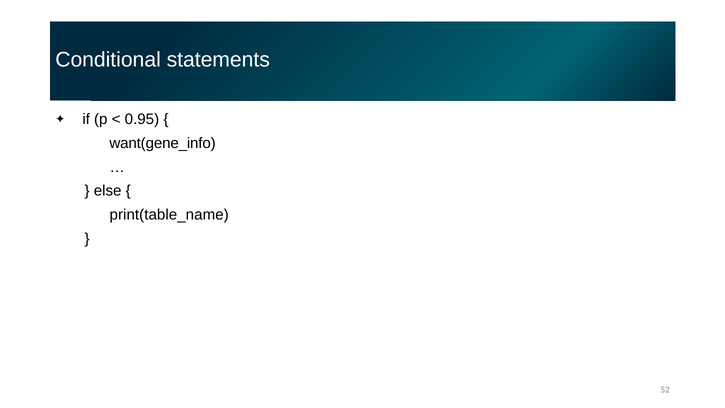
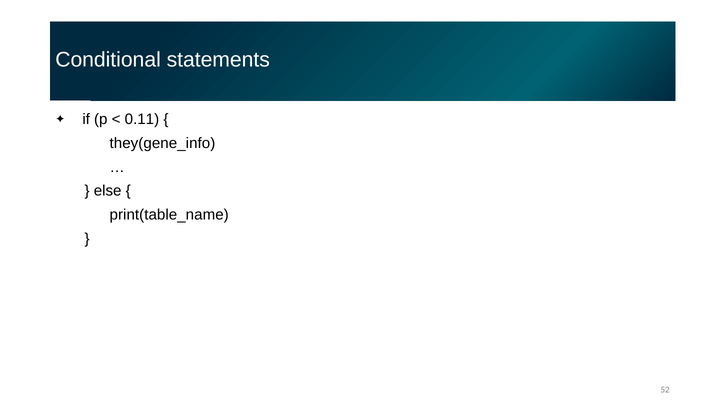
0.95: 0.95 -> 0.11
want(gene_info: want(gene_info -> they(gene_info
